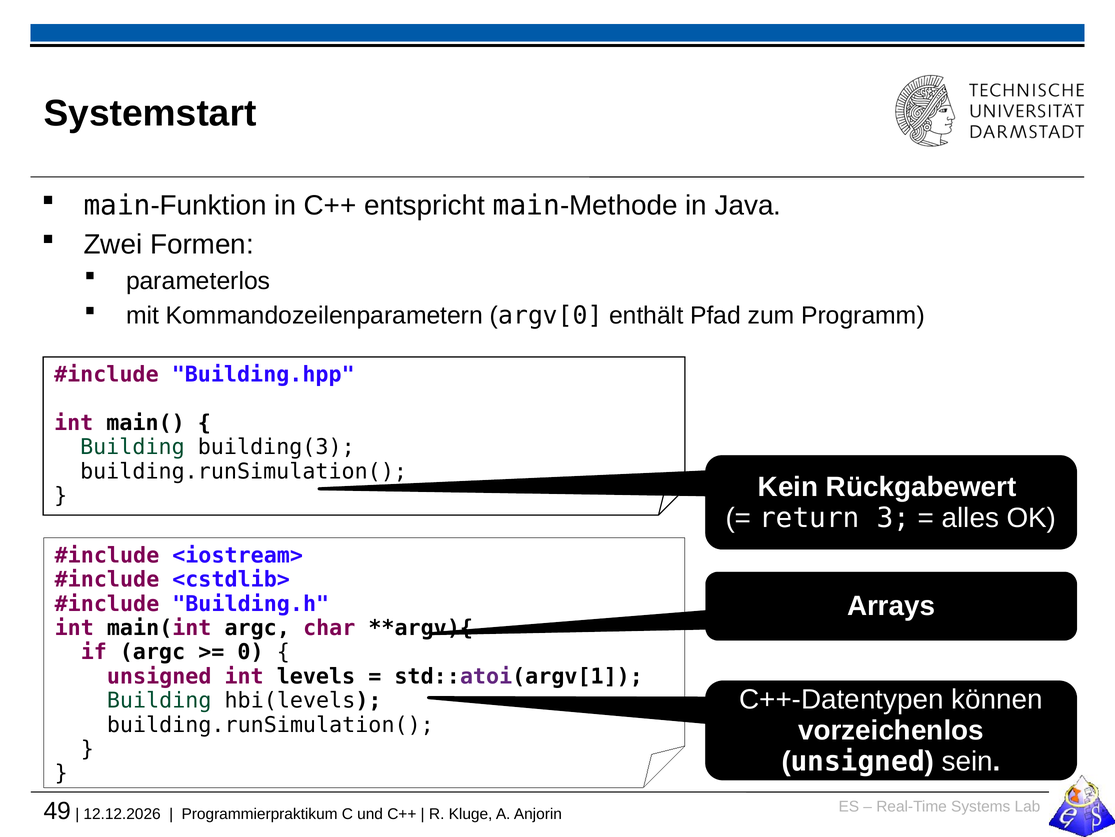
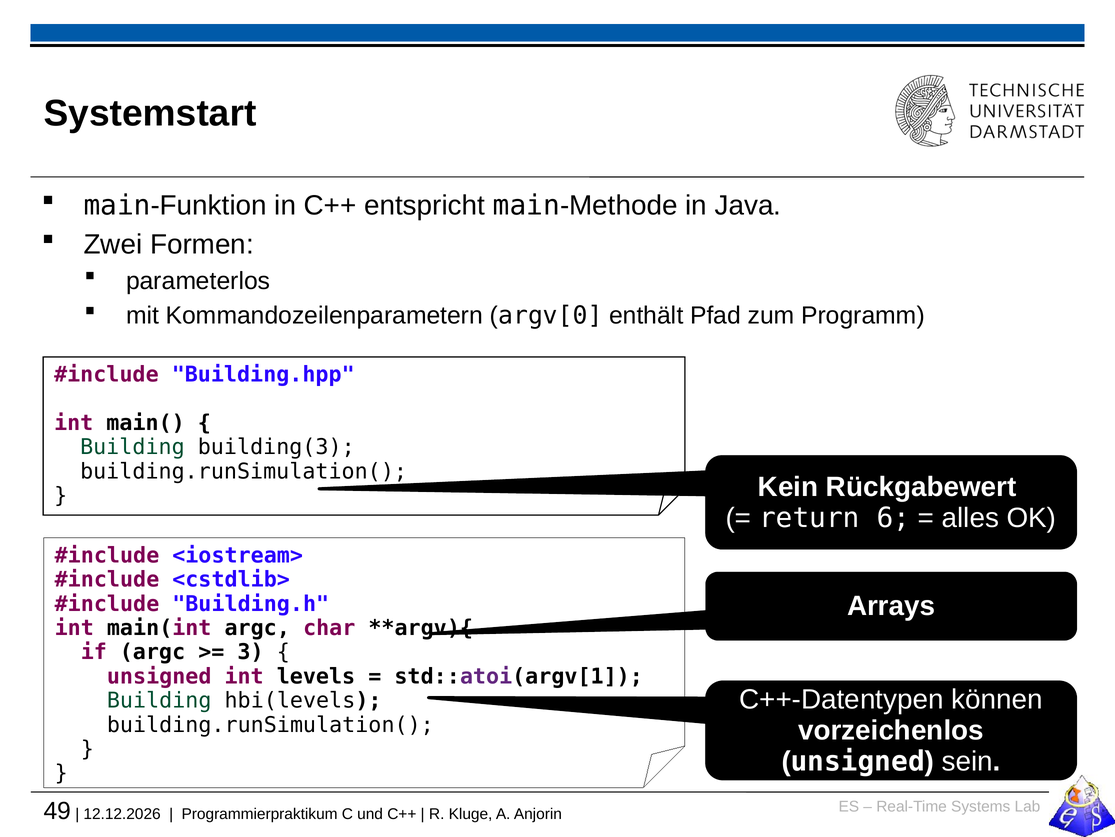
3: 3 -> 6
0: 0 -> 3
